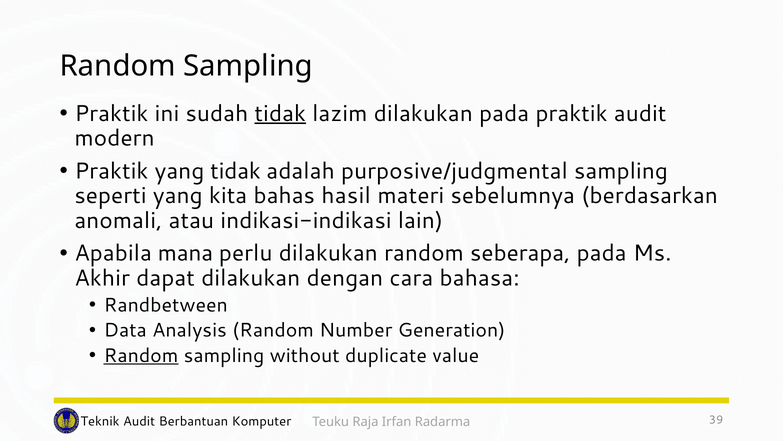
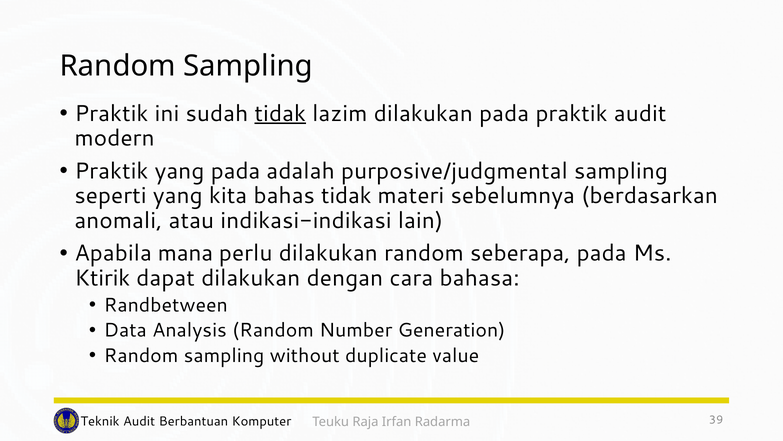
yang tidak: tidak -> pada
bahas hasil: hasil -> tidak
Akhir: Akhir -> Ktirik
Random at (141, 355) underline: present -> none
